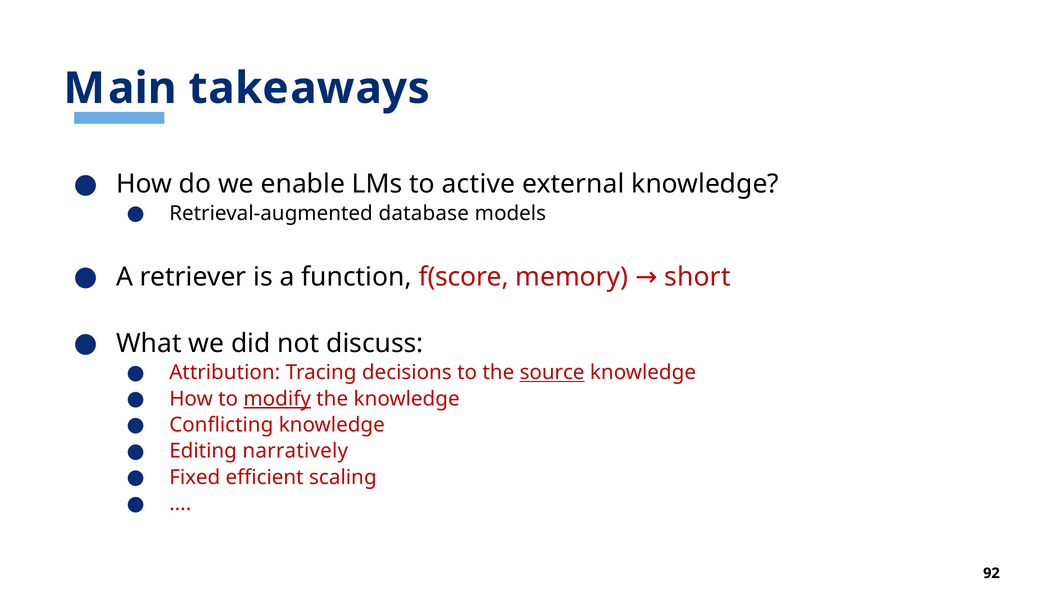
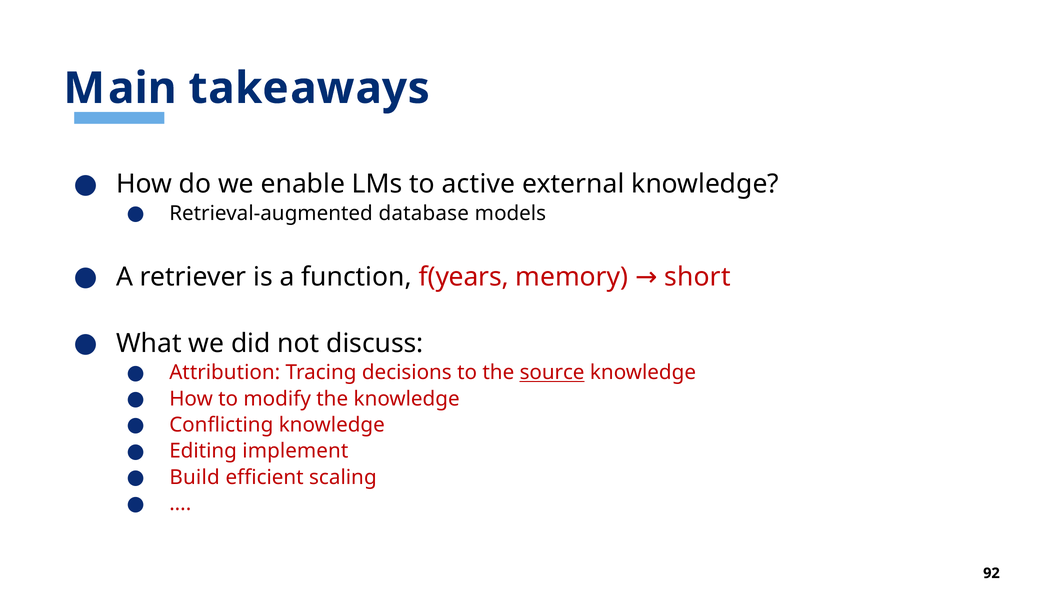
f(score: f(score -> f(years
modify underline: present -> none
narratively: narratively -> implement
Fixed: Fixed -> Build
